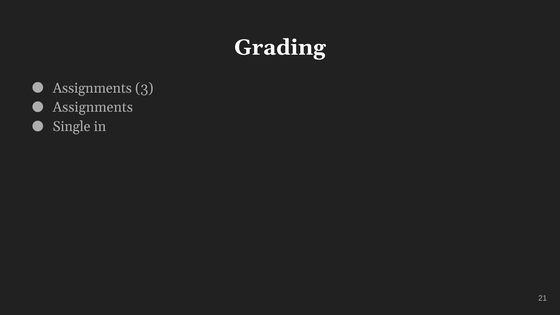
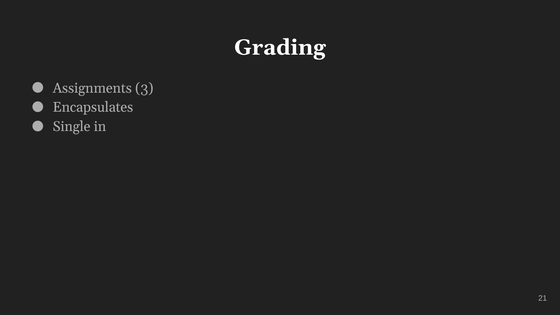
Assignments at (93, 107): Assignments -> Encapsulates
